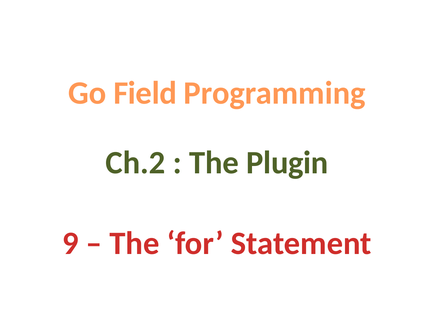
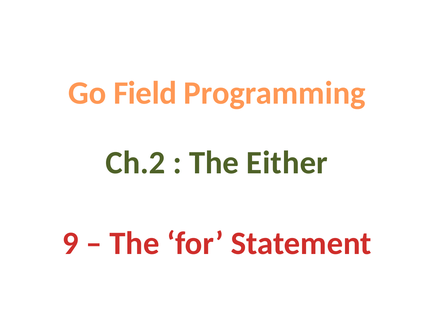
Plugin: Plugin -> Either
